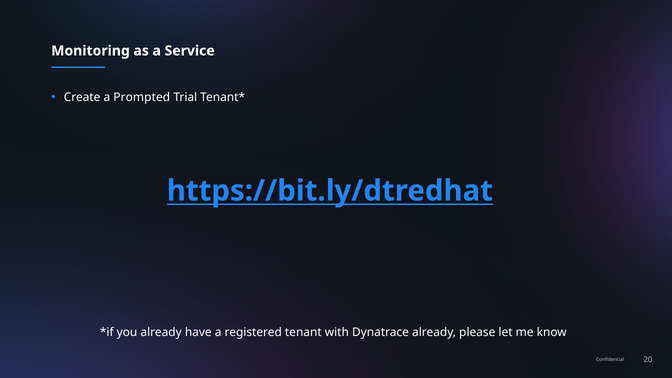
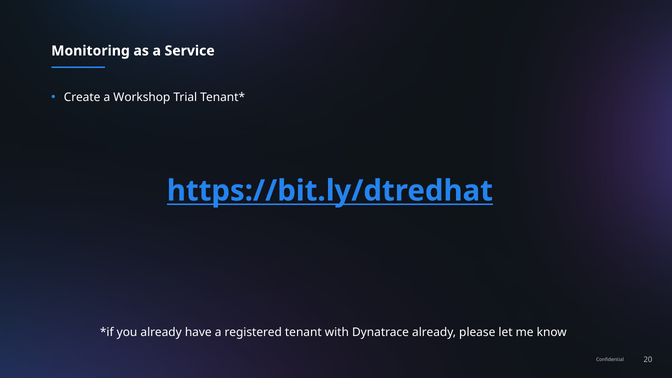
Prompted: Prompted -> Workshop
